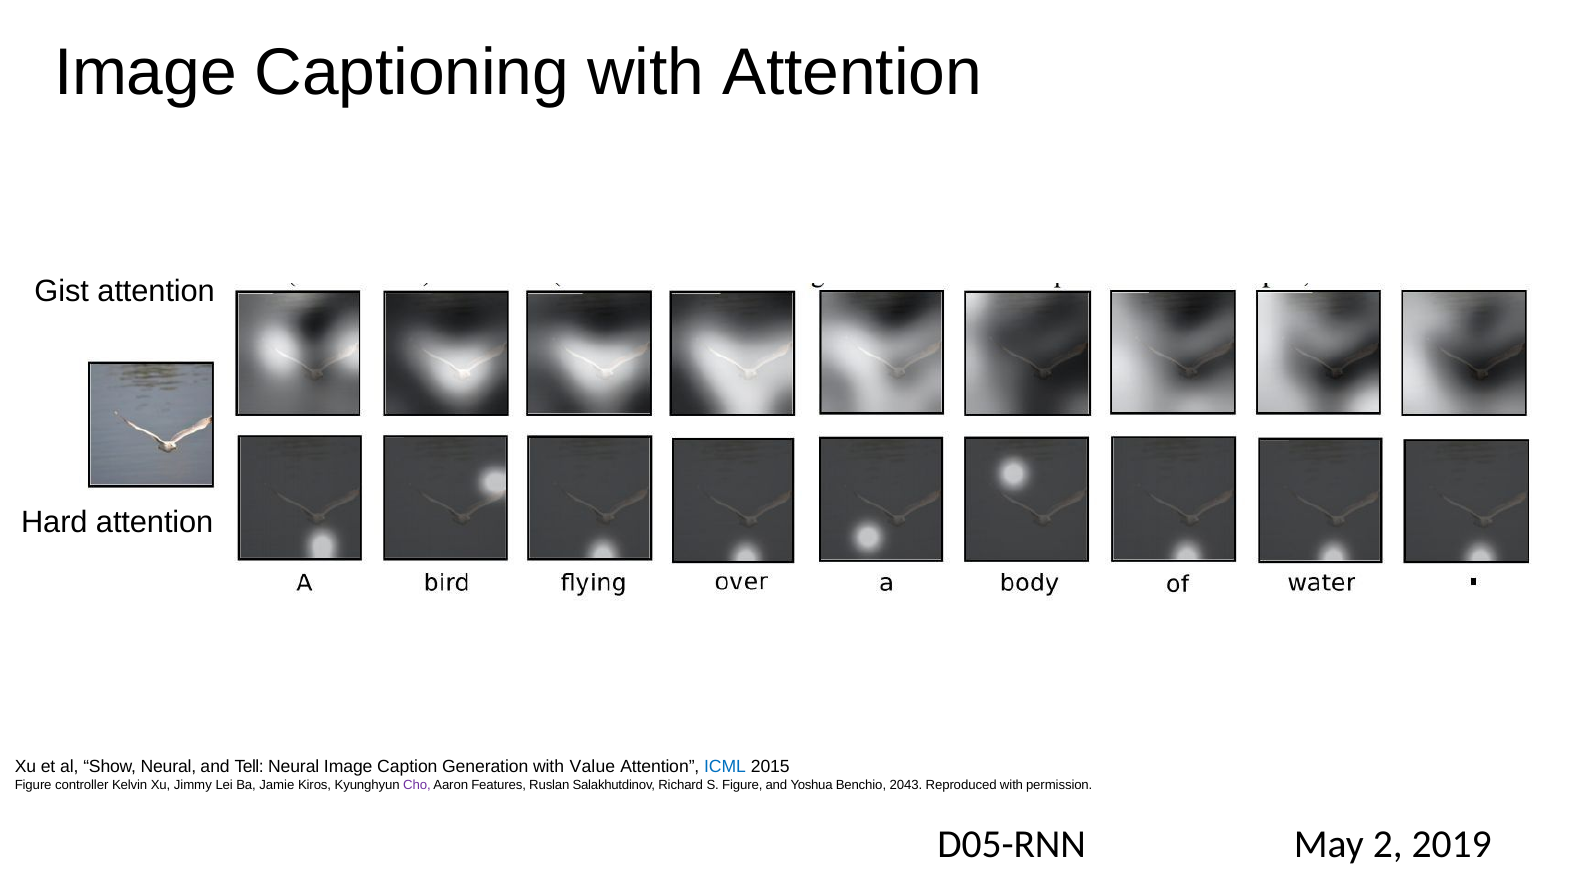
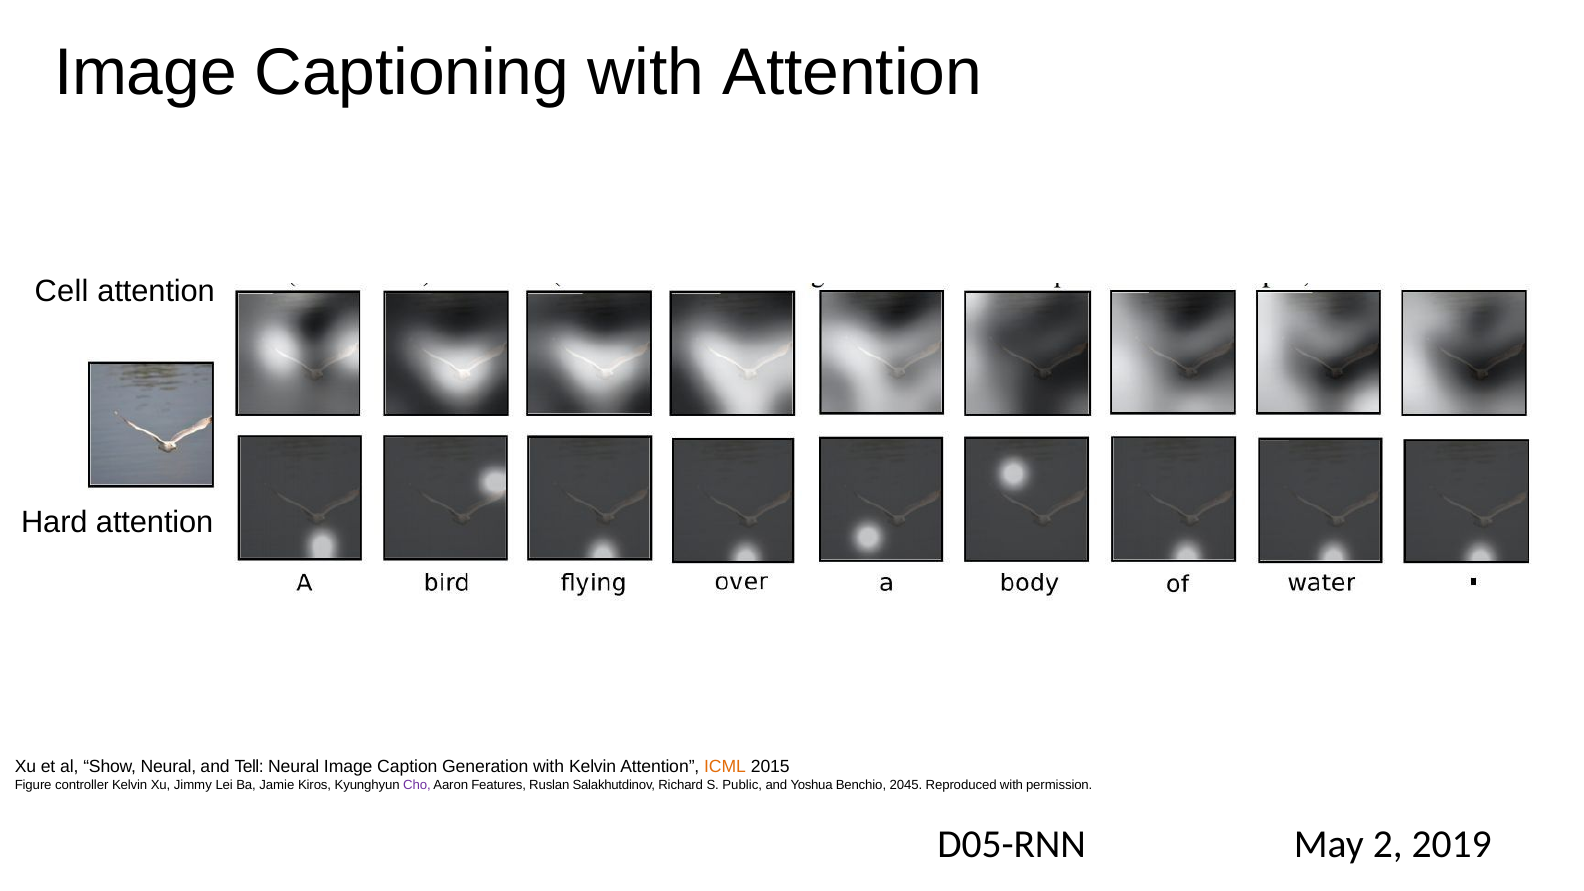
Gist: Gist -> Cell
with Value: Value -> Kelvin
ICML colour: blue -> orange
S Figure: Figure -> Public
2043: 2043 -> 2045
